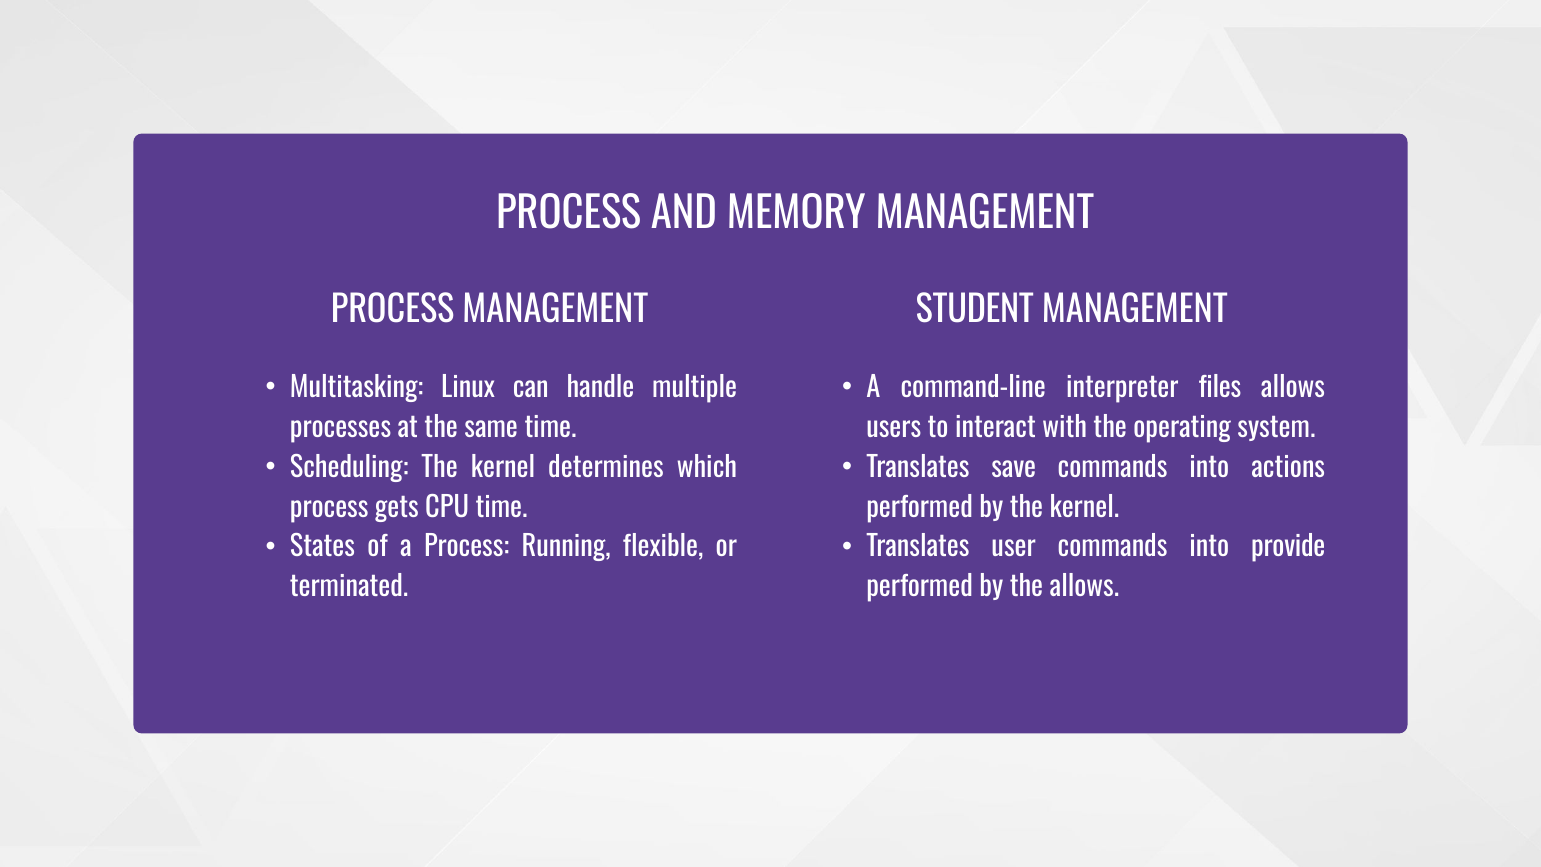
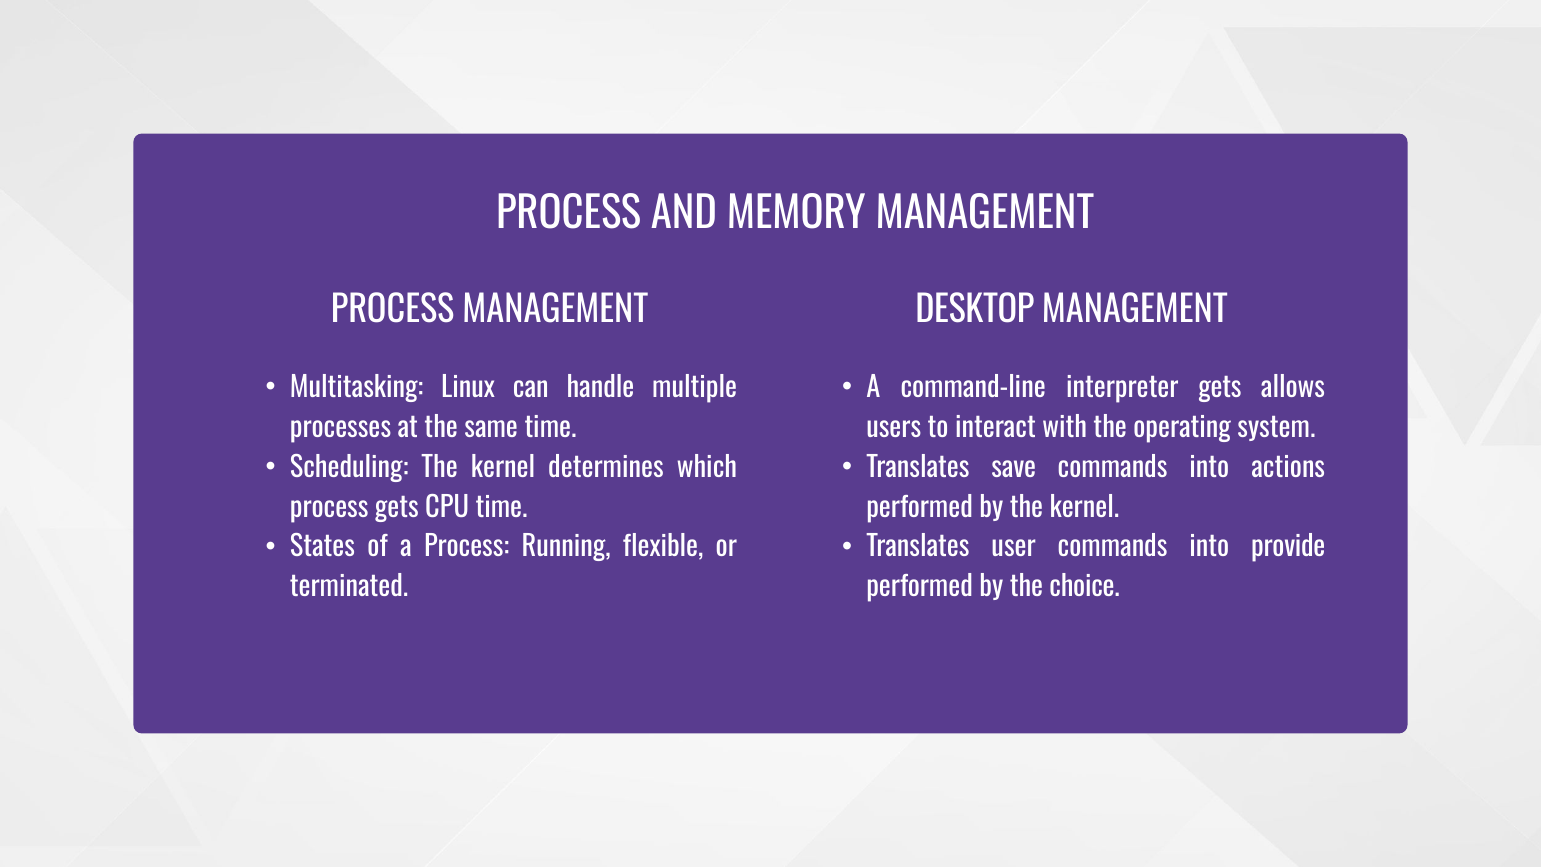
STUDENT: STUDENT -> DESKTOP
interpreter files: files -> gets
the allows: allows -> choice
